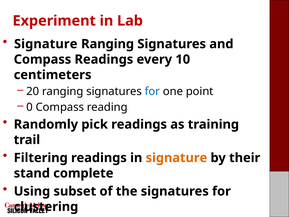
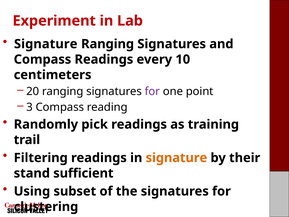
for at (152, 91) colour: blue -> purple
0: 0 -> 3
complete: complete -> sufficient
